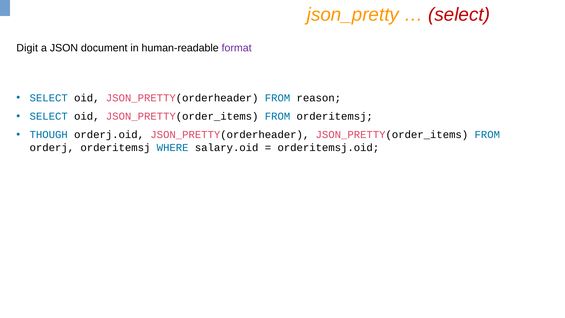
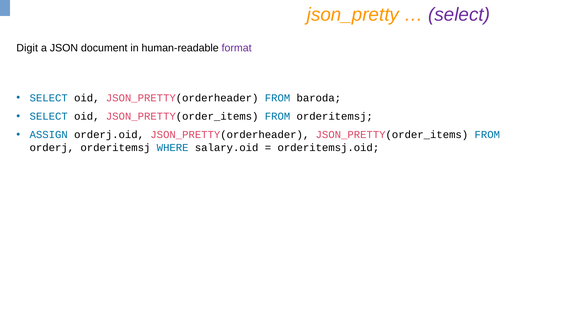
select at (459, 15) colour: red -> purple
reason: reason -> baroda
THOUGH: THOUGH -> ASSIGN
